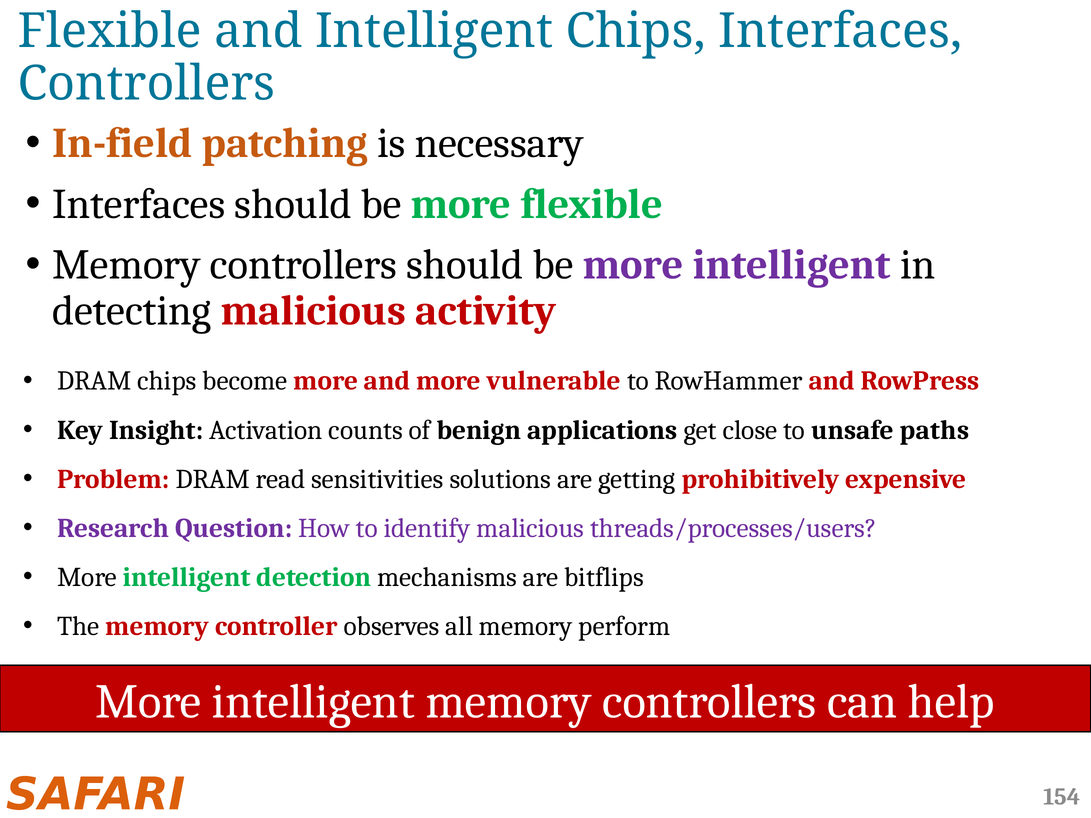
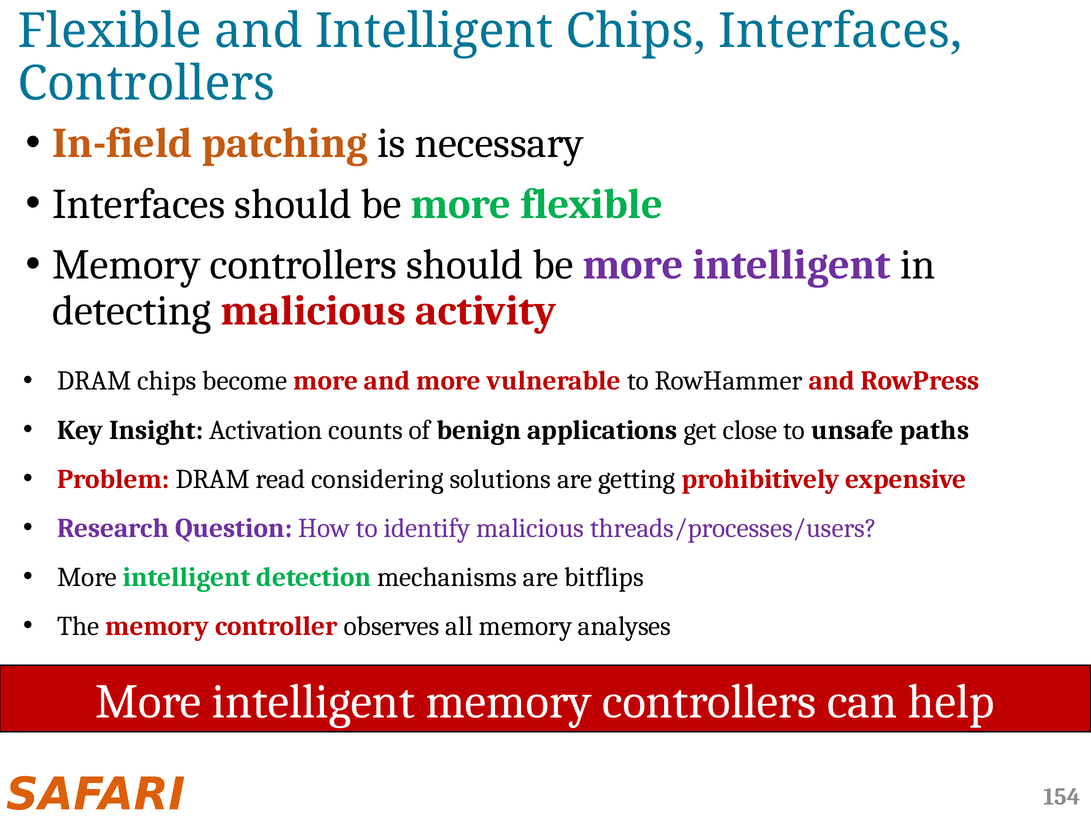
sensitivities: sensitivities -> considering
perform: perform -> analyses
